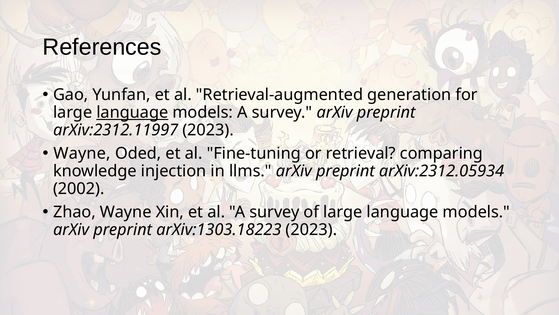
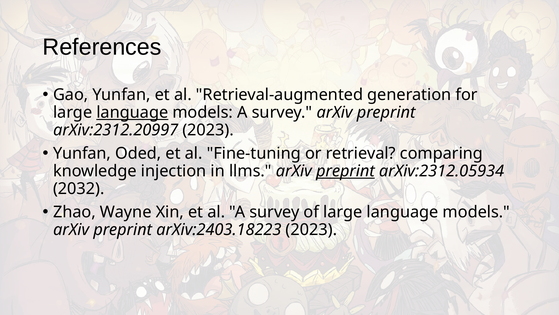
arXiv:2312.11997: arXiv:2312.11997 -> arXiv:2312.20997
Wayne at (82, 153): Wayne -> Yunfan
preprint at (345, 171) underline: none -> present
2002: 2002 -> 2032
arXiv:1303.18223: arXiv:1303.18223 -> arXiv:2403.18223
